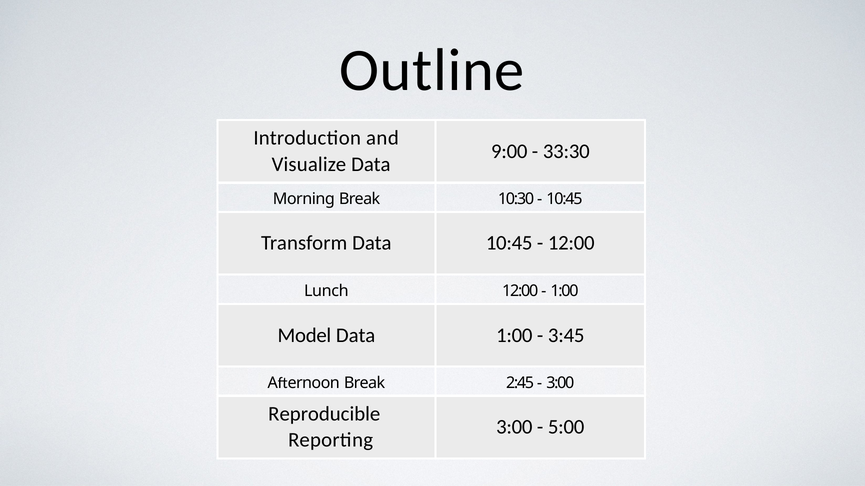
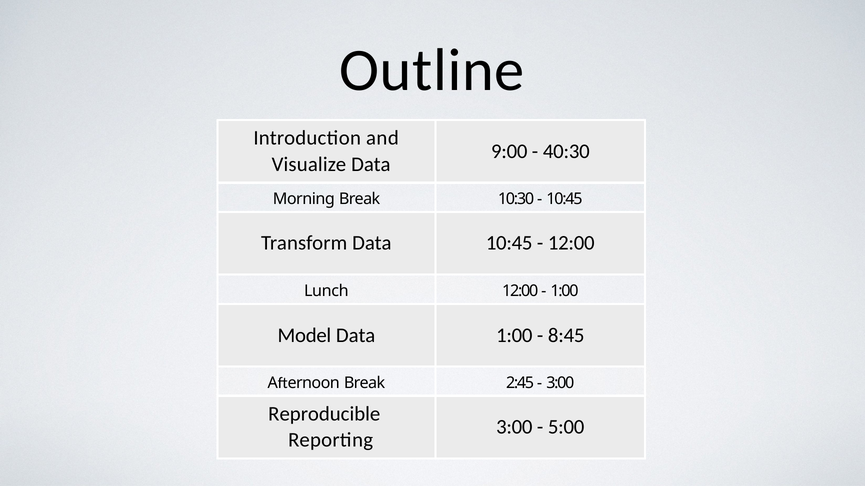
33:30: 33:30 -> 40:30
3:45: 3:45 -> 8:45
